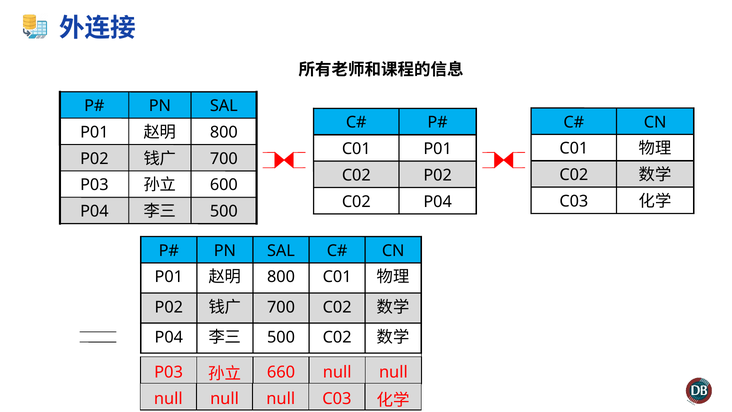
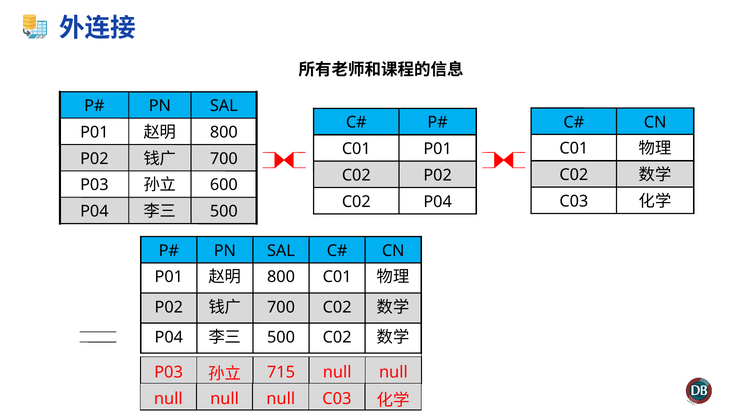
660: 660 -> 715
